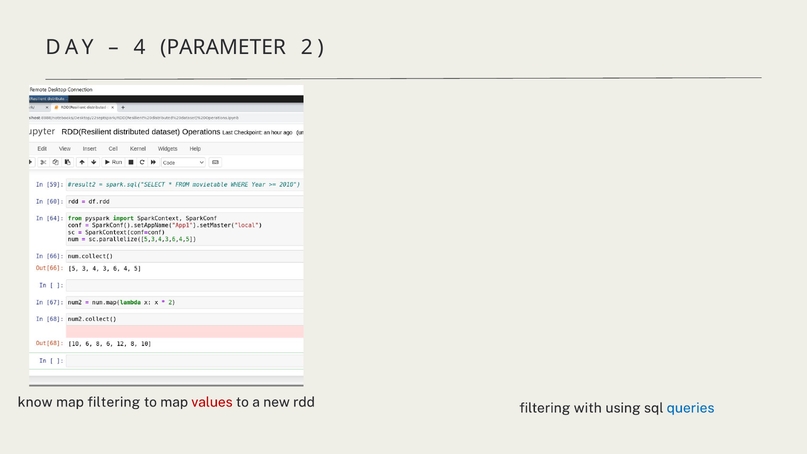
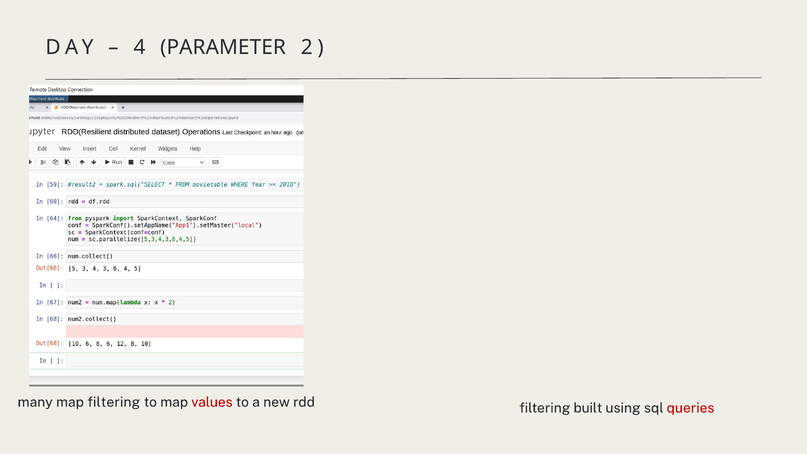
know: know -> many
with: with -> built
queries colour: blue -> red
